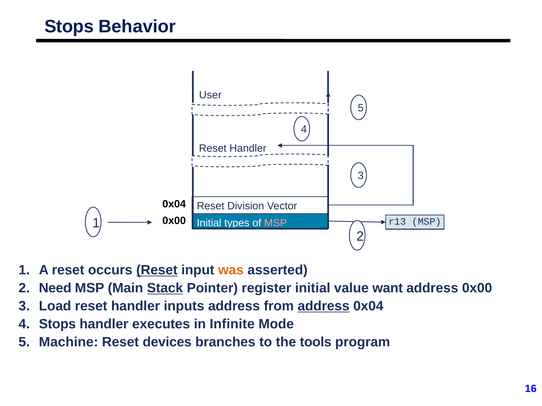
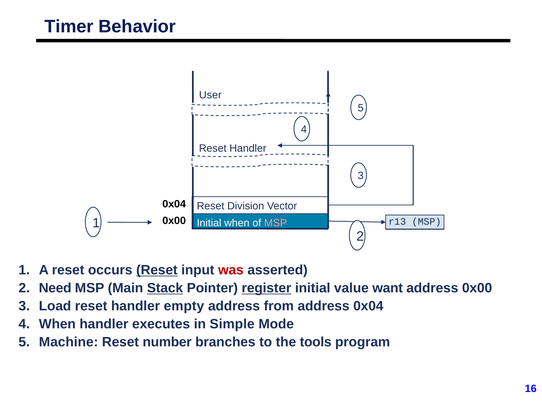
Stops at (69, 27): Stops -> Timer
Initial types: types -> when
was colour: orange -> red
register underline: none -> present
inputs: inputs -> empty
address at (324, 306) underline: present -> none
4 Stops: Stops -> When
Infinite: Infinite -> Simple
devices: devices -> number
